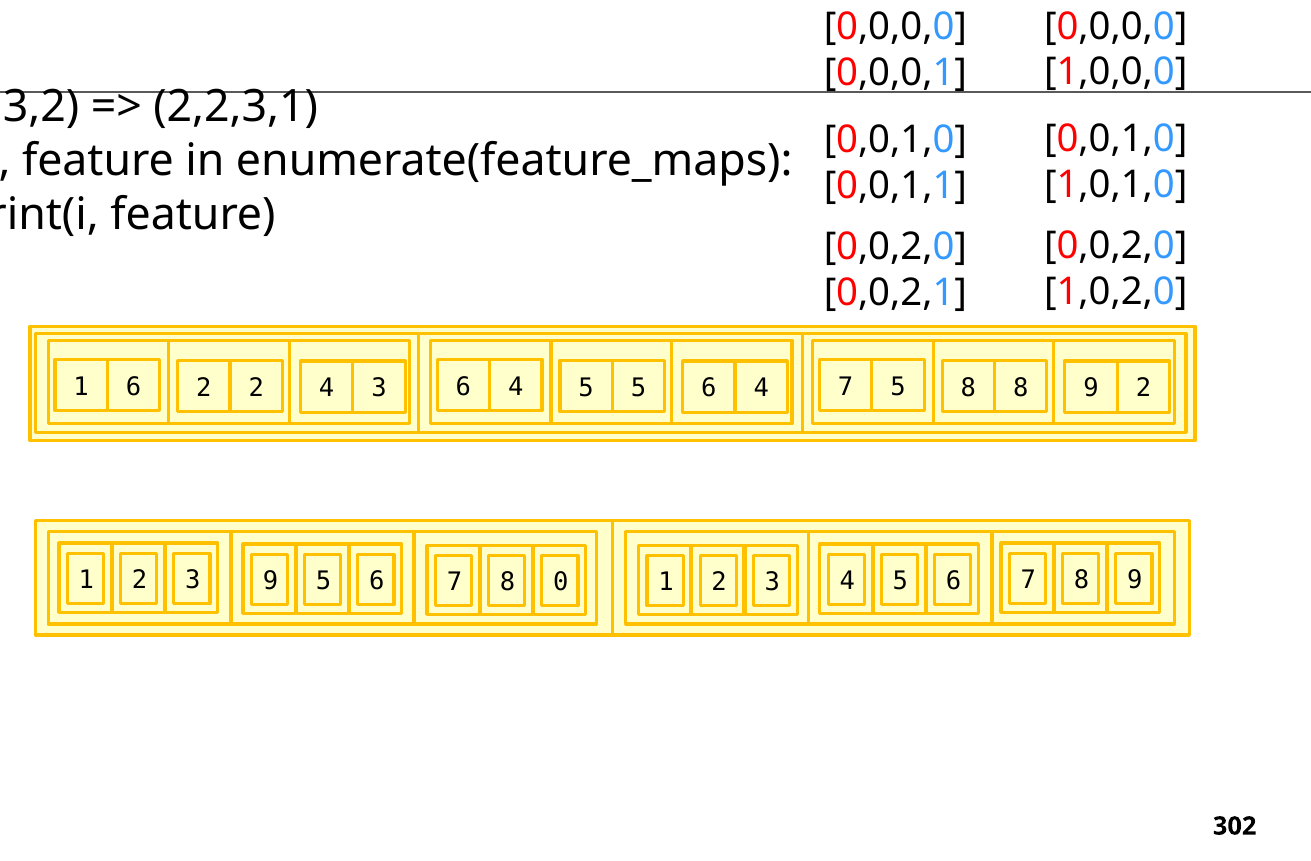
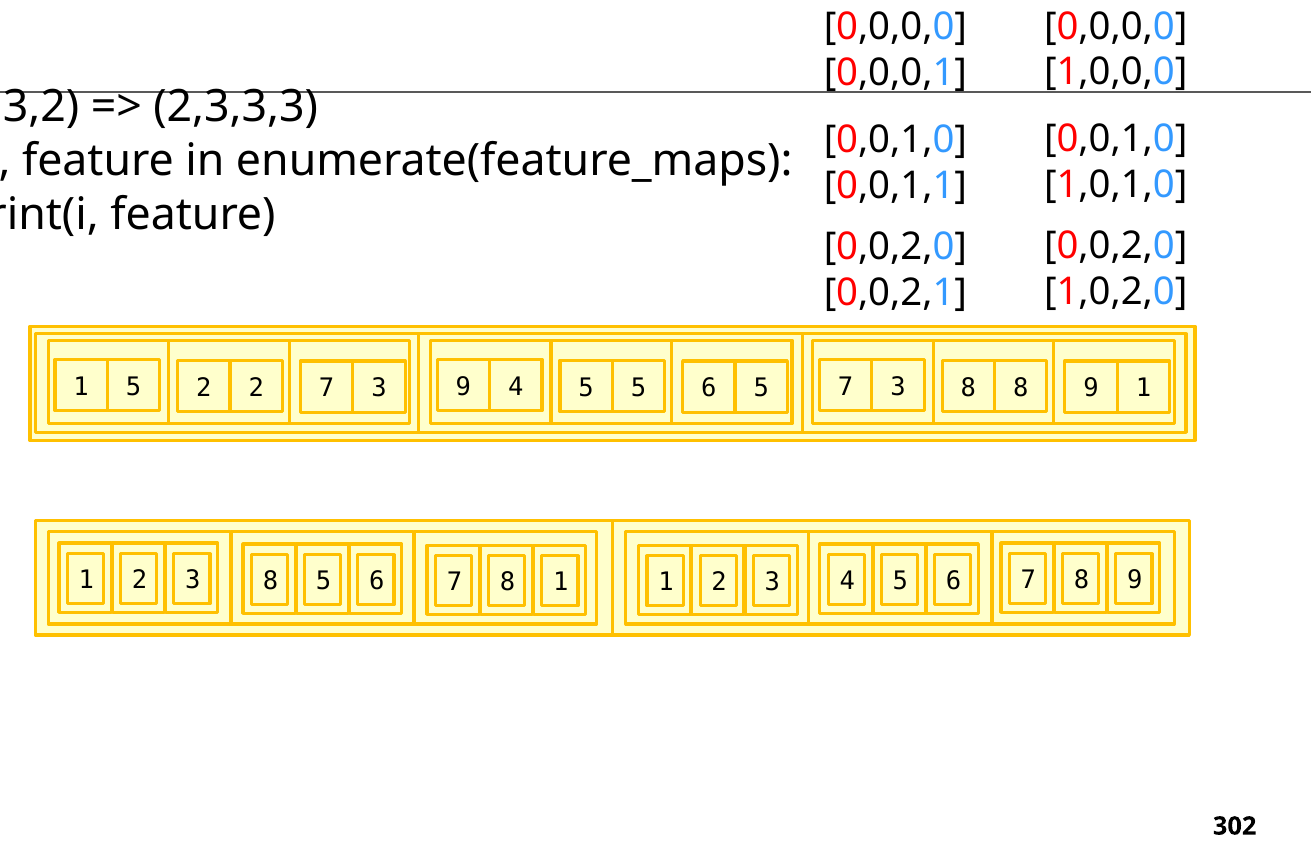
2,2,3,1: 2,2,3,1 -> 2,3,3,3
1 6: 6 -> 5
2 4: 4 -> 7
3 6: 6 -> 9
5 6 4: 4 -> 5
5 at (898, 387): 5 -> 3
9 2: 2 -> 1
2 3 9: 9 -> 8
8 0: 0 -> 1
